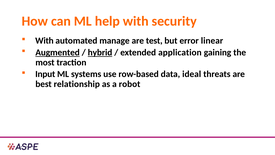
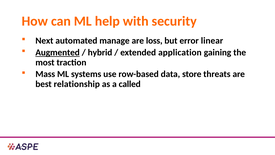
With at (44, 41): With -> Next
test: test -> loss
hybrid underline: present -> none
Input: Input -> Mass
ideal: ideal -> store
robot: robot -> called
